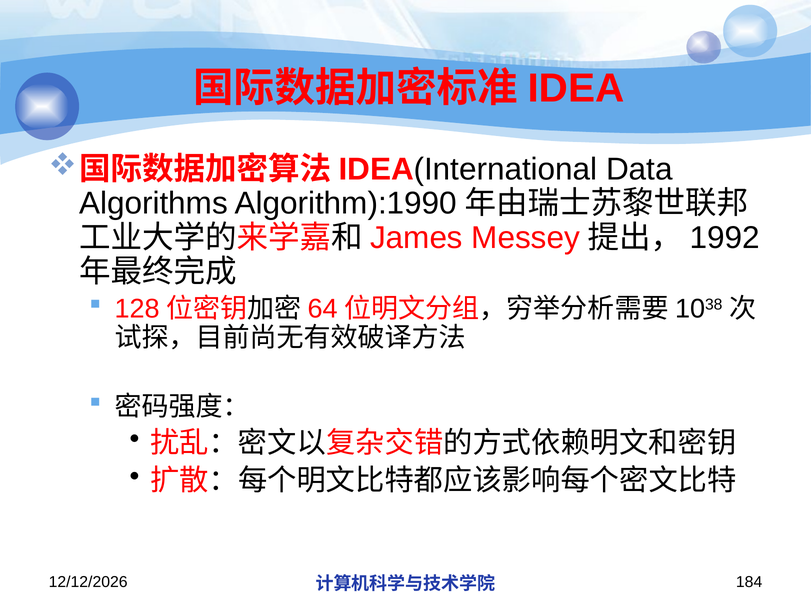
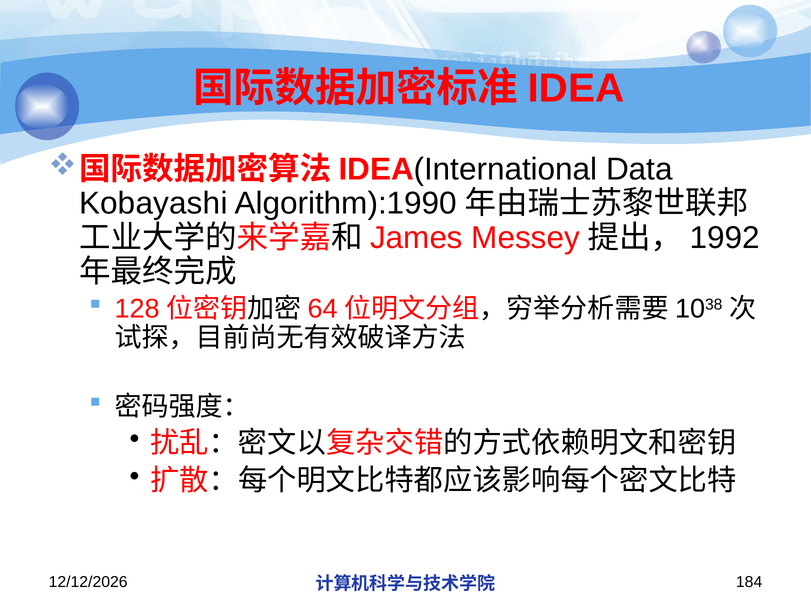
Algorithms: Algorithms -> Kobayashi
